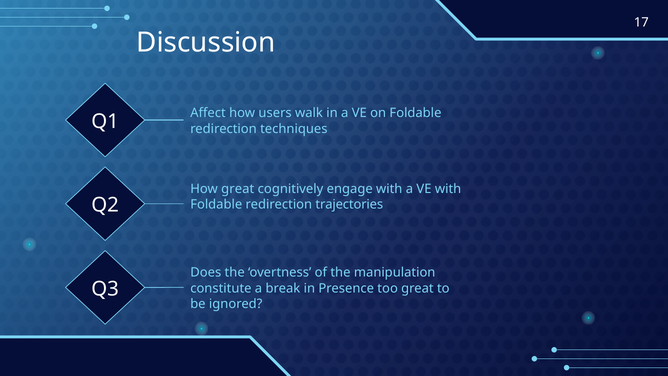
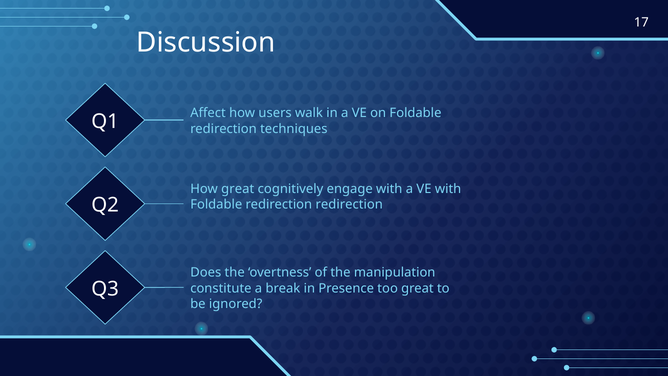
redirection trajectories: trajectories -> redirection
